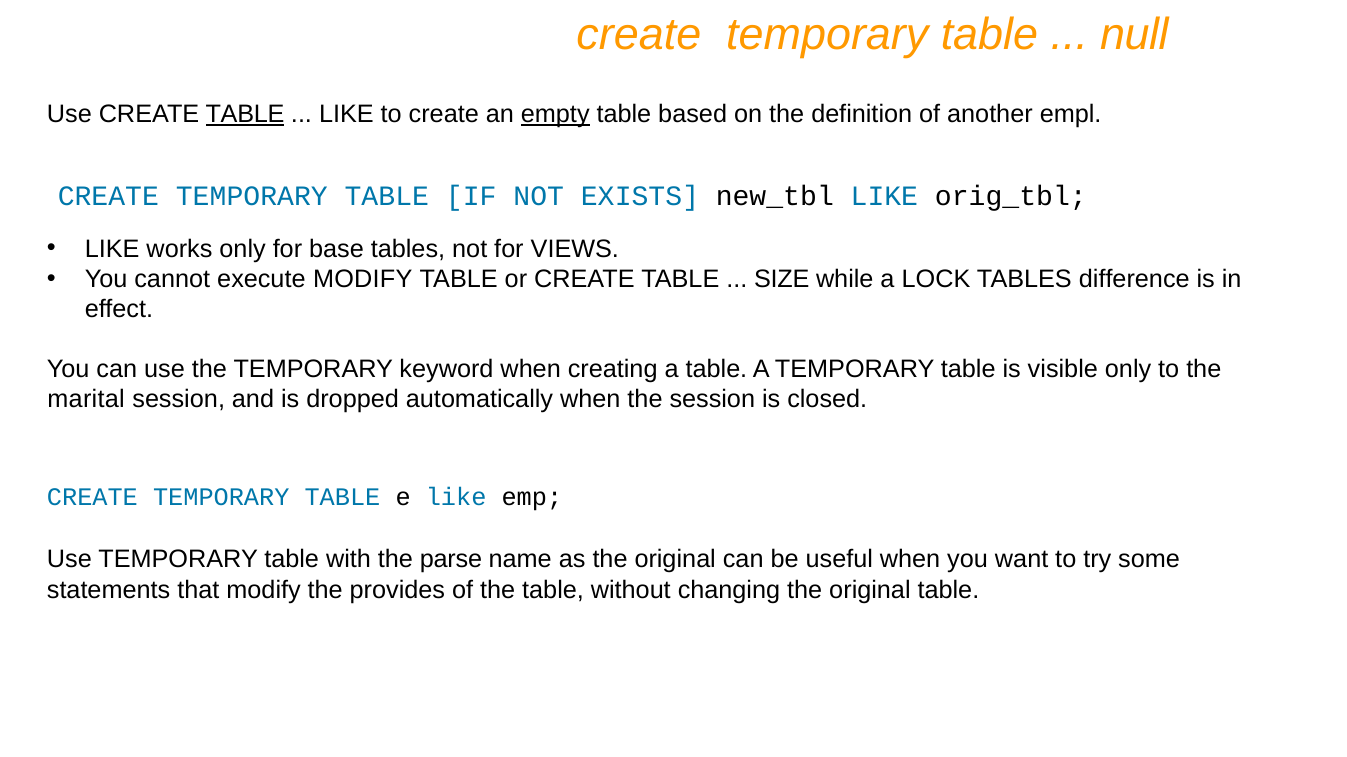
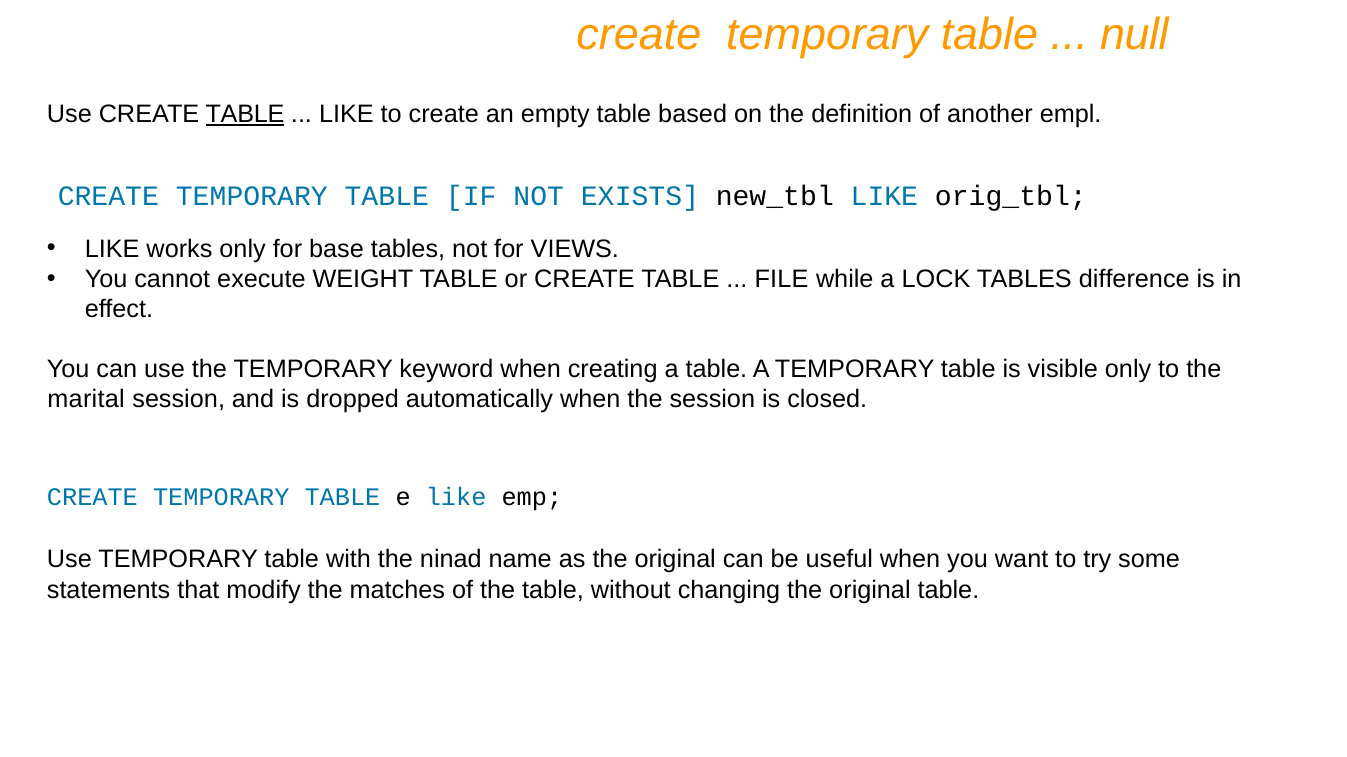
empty underline: present -> none
execute MODIFY: MODIFY -> WEIGHT
SIZE: SIZE -> FILE
parse: parse -> ninad
provides: provides -> matches
